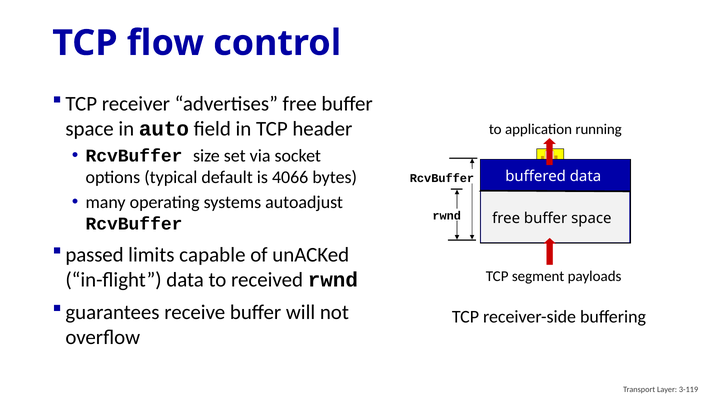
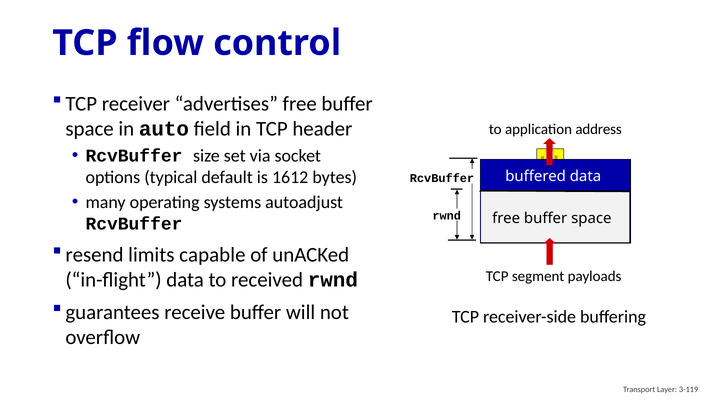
running: running -> address
4066: 4066 -> 1612
passed: passed -> resend
